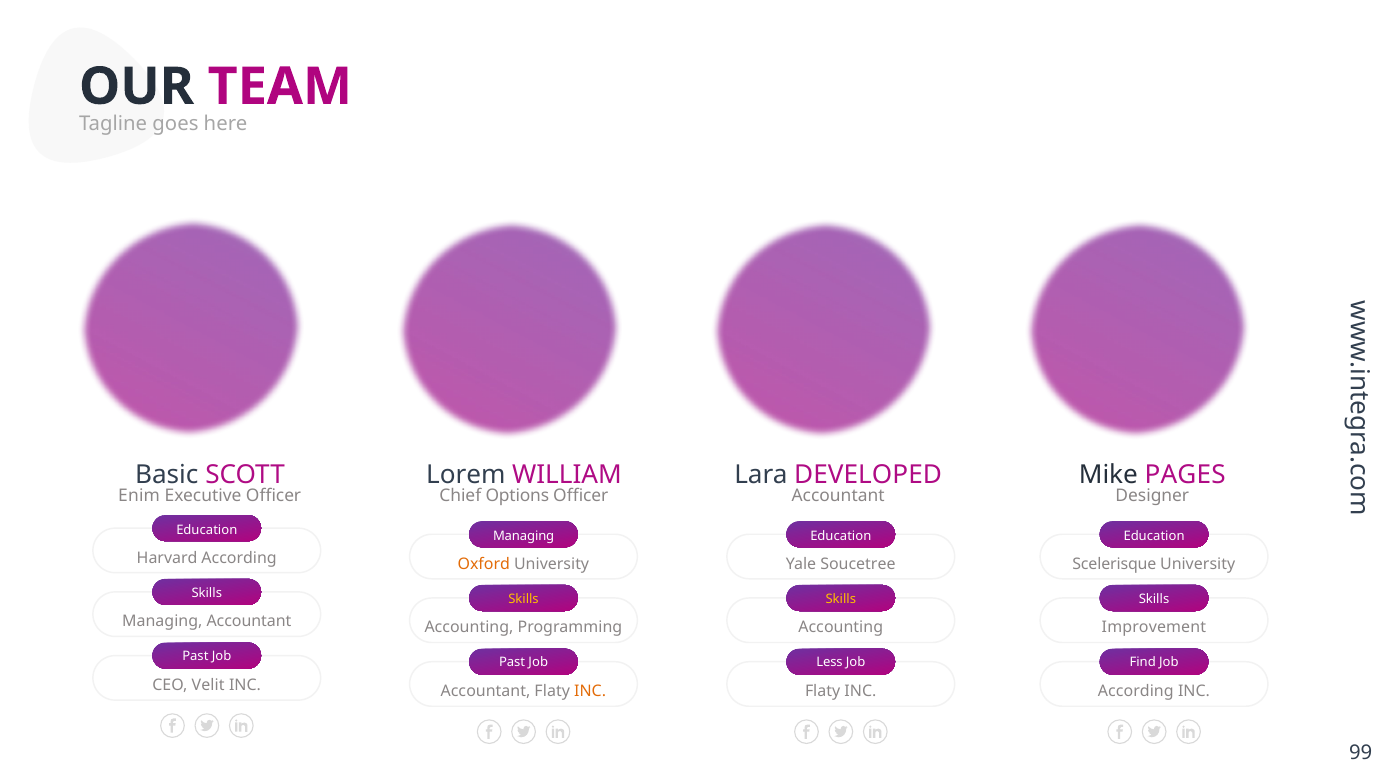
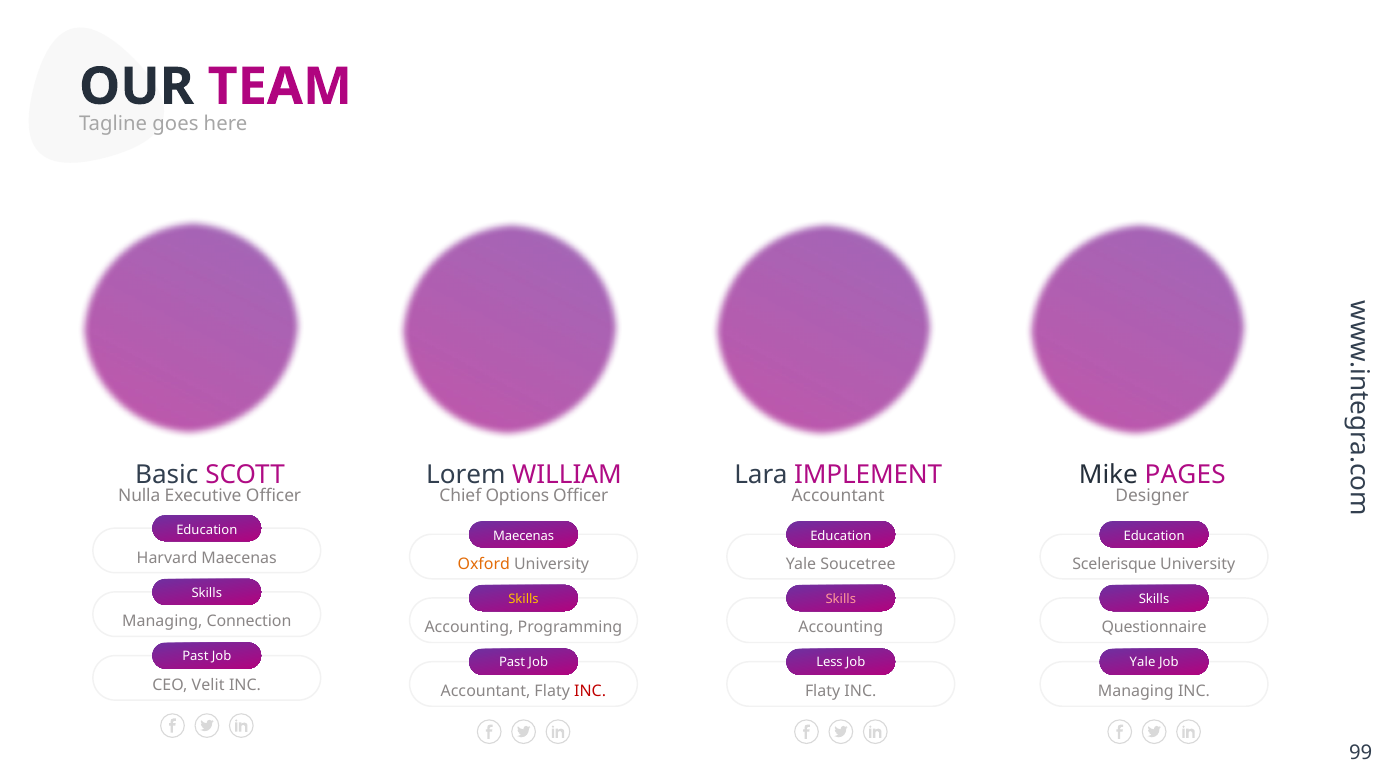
DEVELOPED: DEVELOPED -> IMPLEMENT
Enim: Enim -> Nulla
Managing at (524, 536): Managing -> Maecenas
Harvard According: According -> Maecenas
Skills at (841, 599) colour: yellow -> pink
Managing Accountant: Accountant -> Connection
Improvement: Improvement -> Questionnaire
Find at (1143, 663): Find -> Yale
INC at (590, 691) colour: orange -> red
According at (1136, 691): According -> Managing
